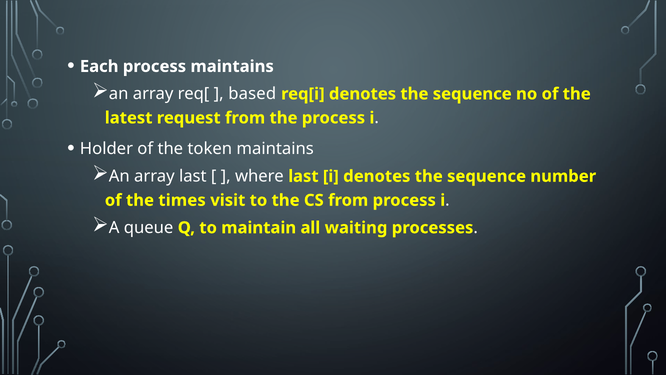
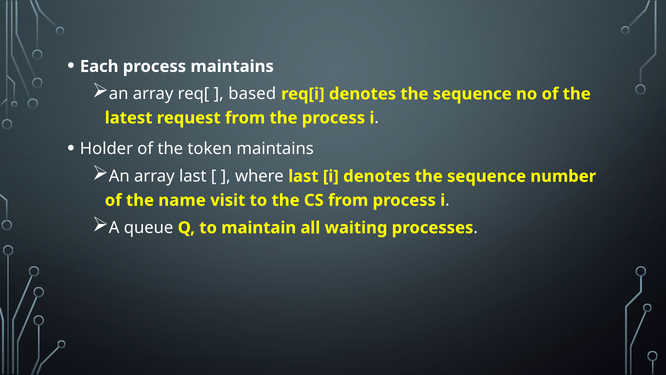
times: times -> name
